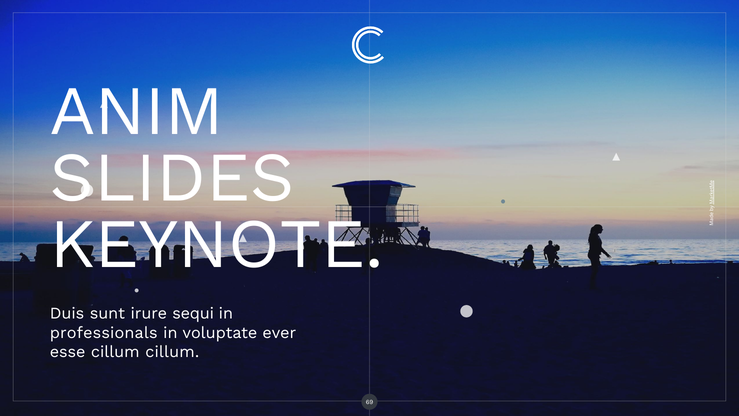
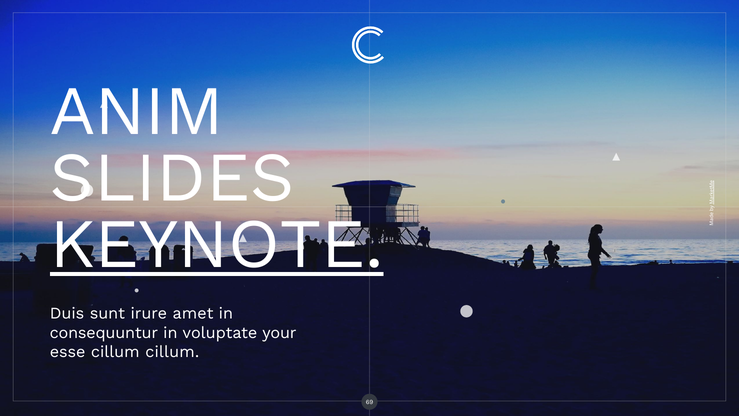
KEYNOTE underline: none -> present
sequi: sequi -> amet
professionals: professionals -> consequuntur
ever: ever -> your
